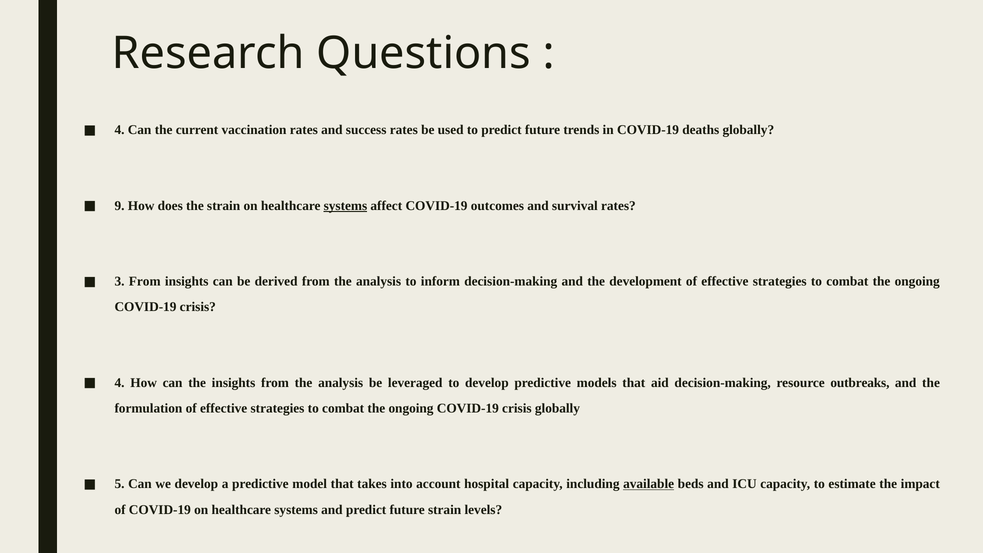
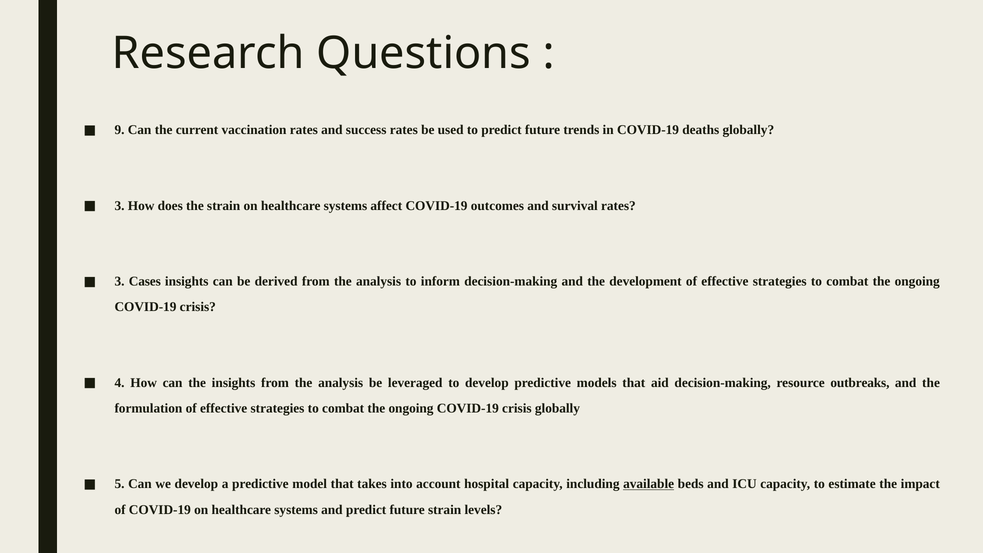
4 at (120, 130): 4 -> 9
9 at (120, 206): 9 -> 3
systems at (345, 206) underline: present -> none
3 From: From -> Cases
